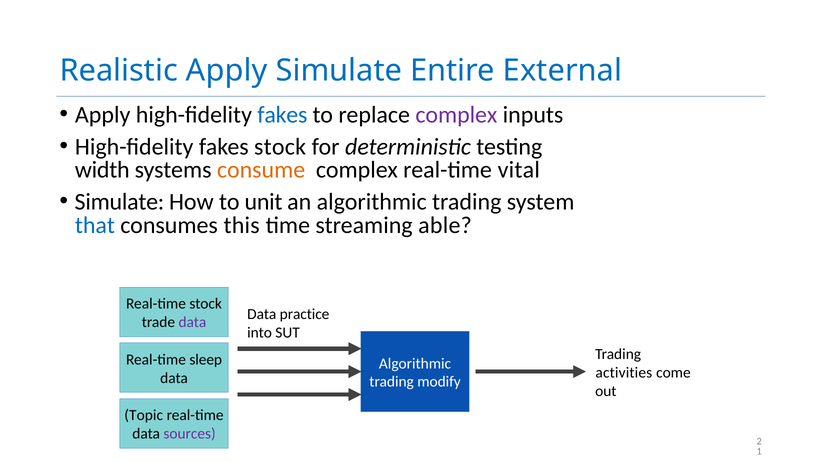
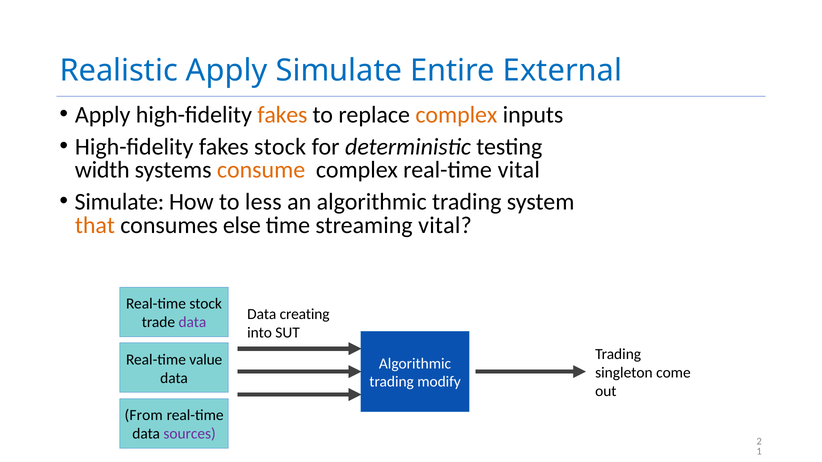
fakes at (282, 115) colour: blue -> orange
complex at (456, 115) colour: purple -> orange
unit: unit -> less
that colour: blue -> orange
this: this -> else
streaming able: able -> vital
practice: practice -> creating
sleep: sleep -> value
activities: activities -> singleton
Topic: Topic -> From
